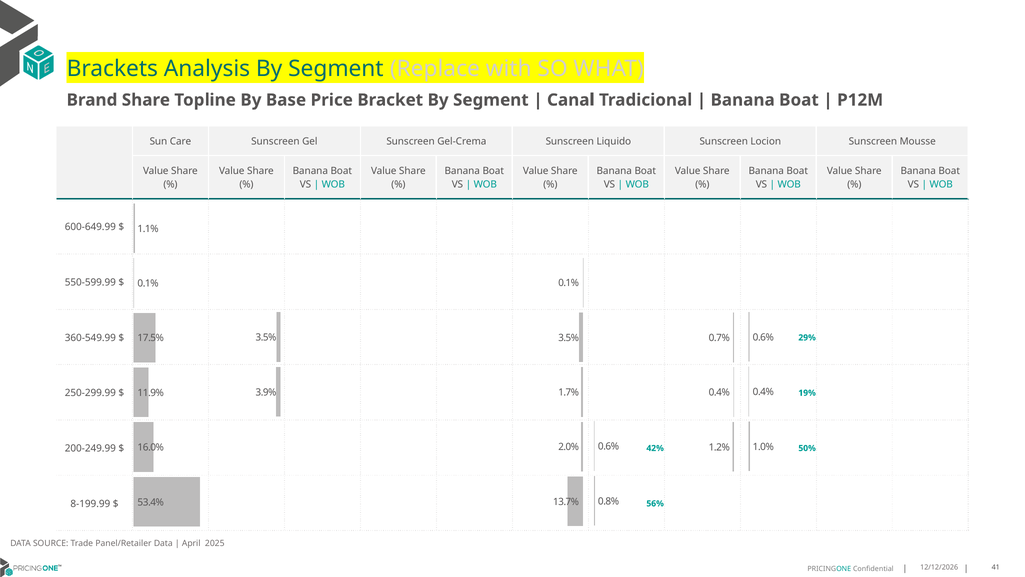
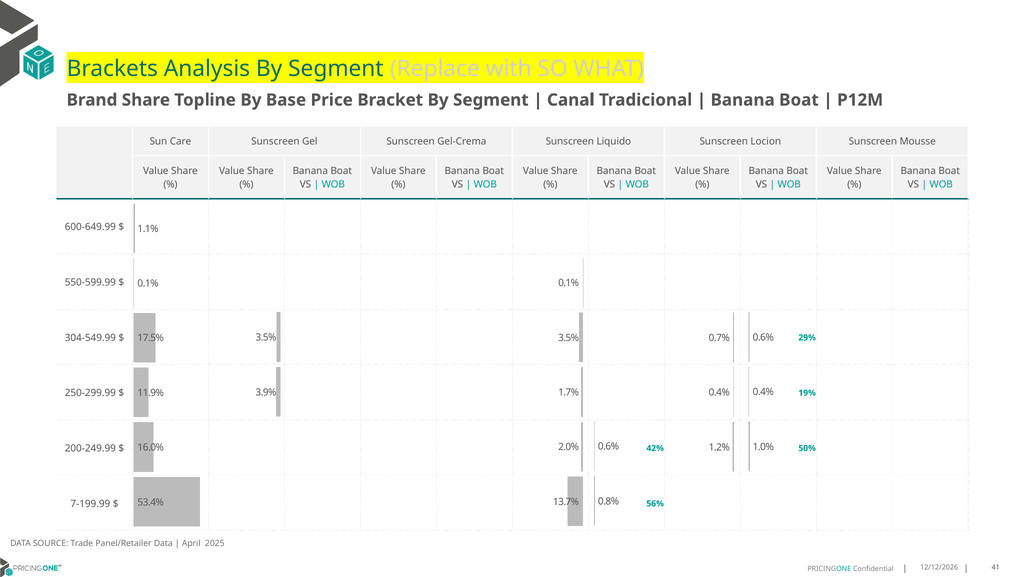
360-549.99: 360-549.99 -> 304-549.99
8-199.99: 8-199.99 -> 7-199.99
